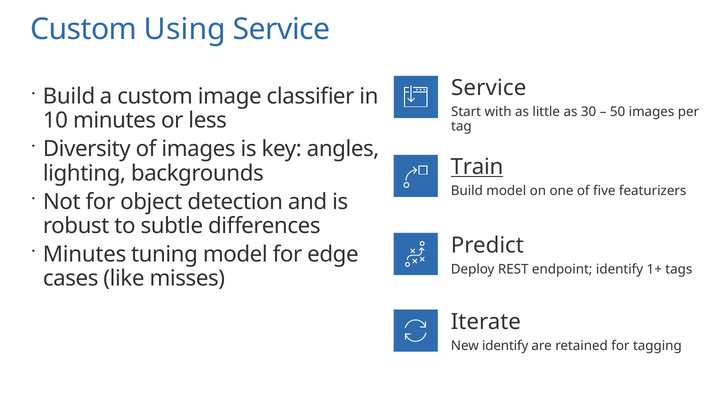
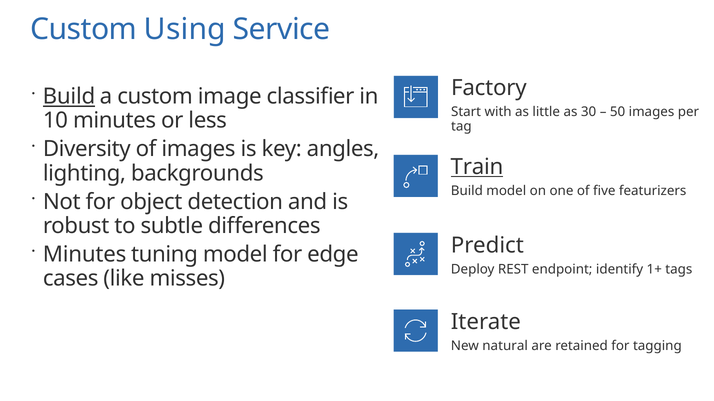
Service at (489, 88): Service -> Factory
Build at (69, 97) underline: none -> present
New identify: identify -> natural
